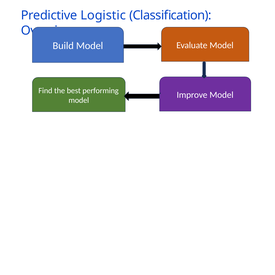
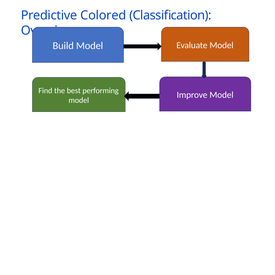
Logistic: Logistic -> Colored
